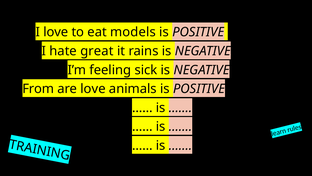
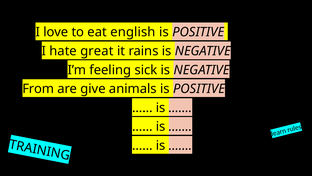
models: models -> english
are love: love -> give
